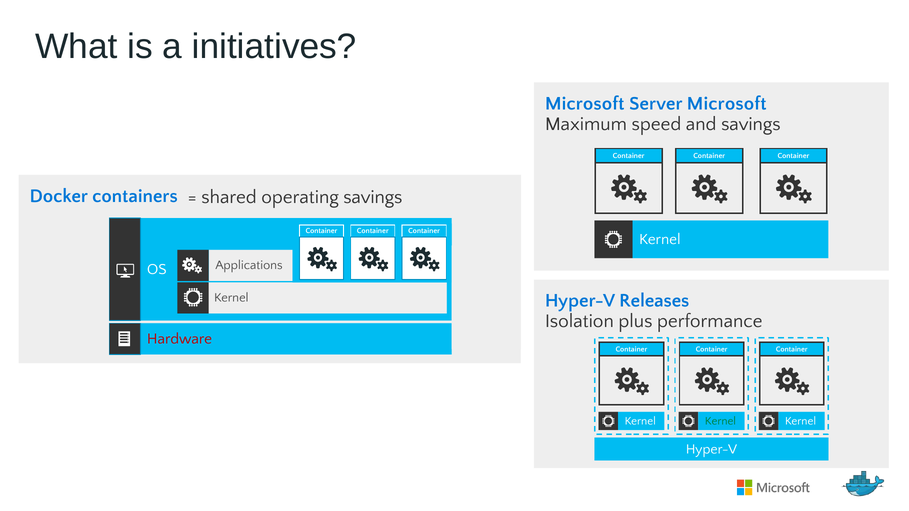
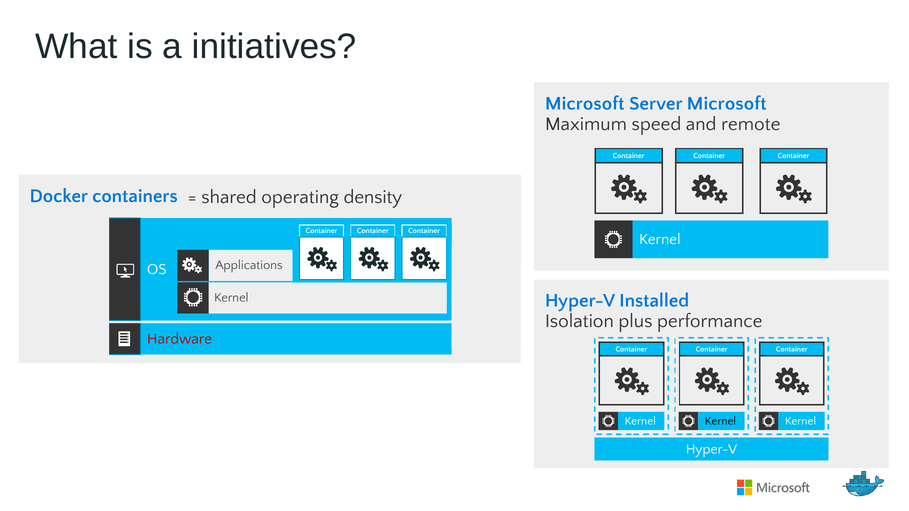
and savings: savings -> remote
operating savings: savings -> density
Releases: Releases -> Installed
Kernel at (720, 421) colour: green -> black
